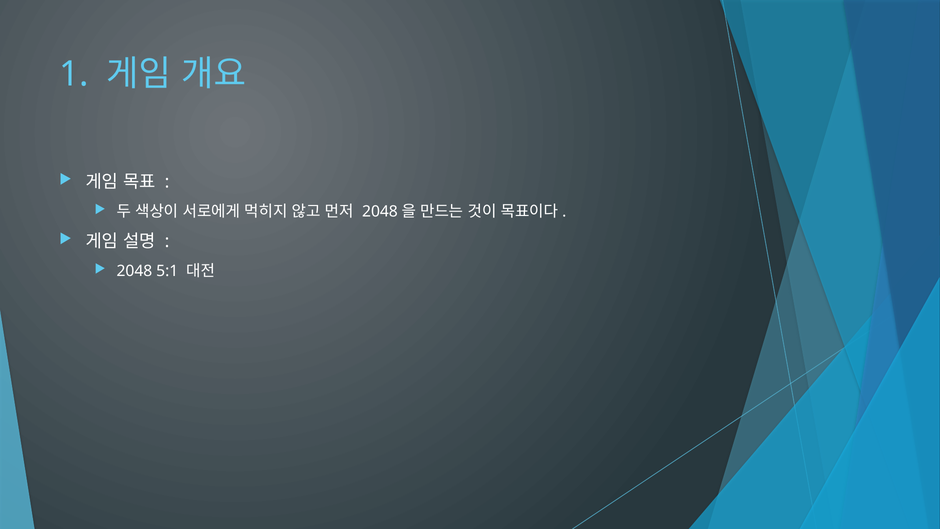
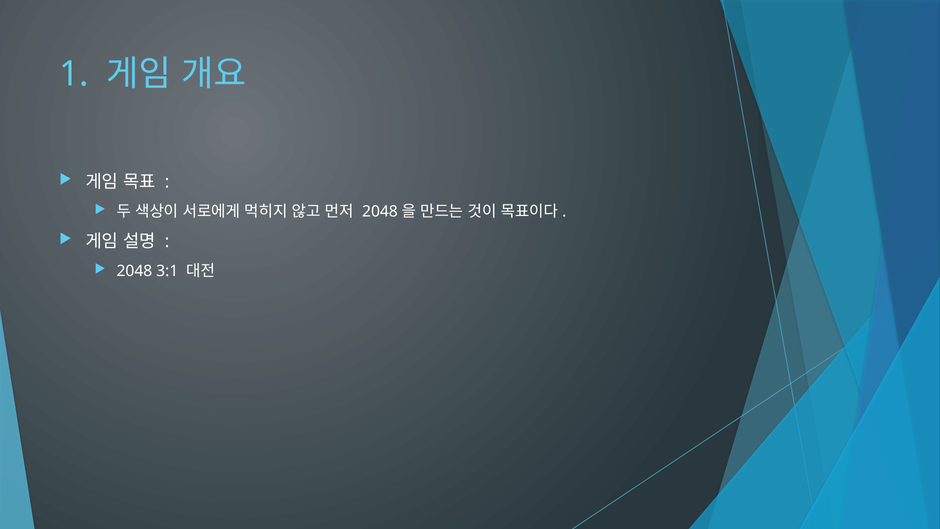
5:1: 5:1 -> 3:1
